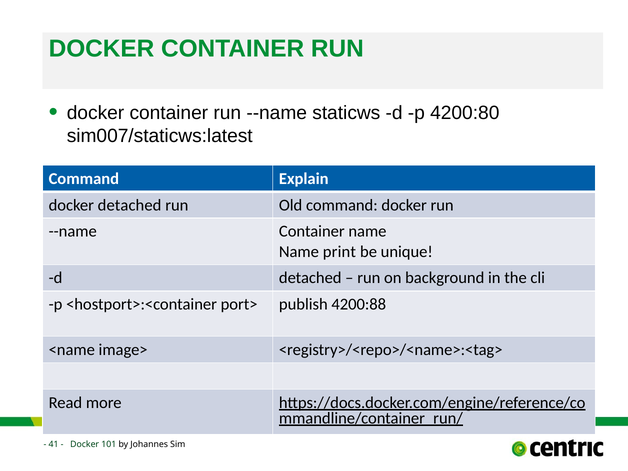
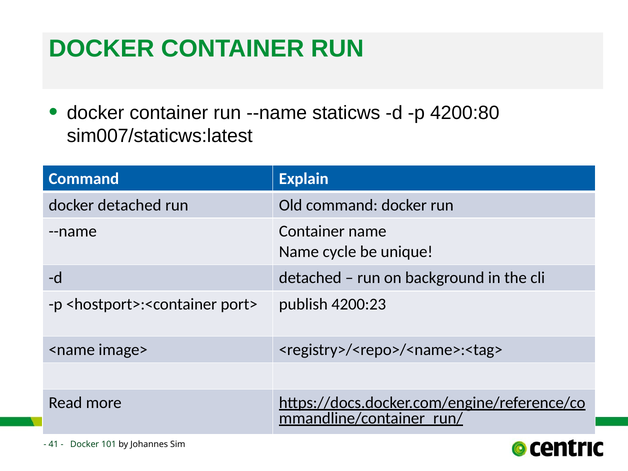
print: print -> cycle
4200:88: 4200:88 -> 4200:23
